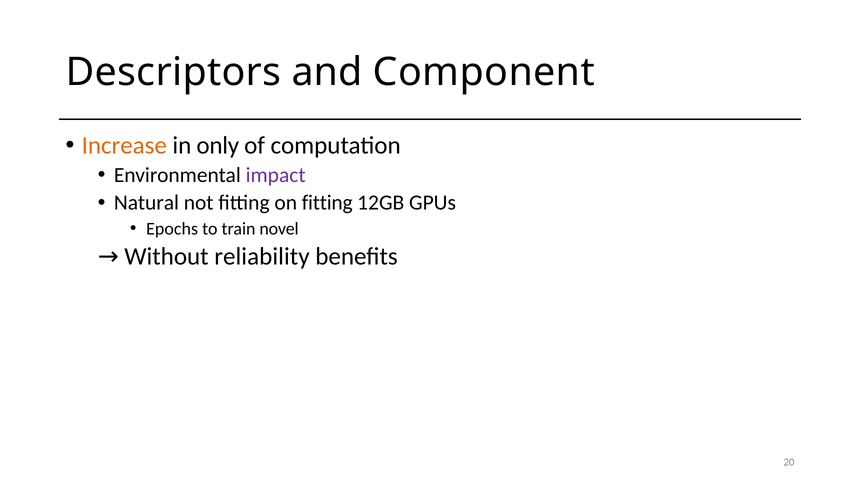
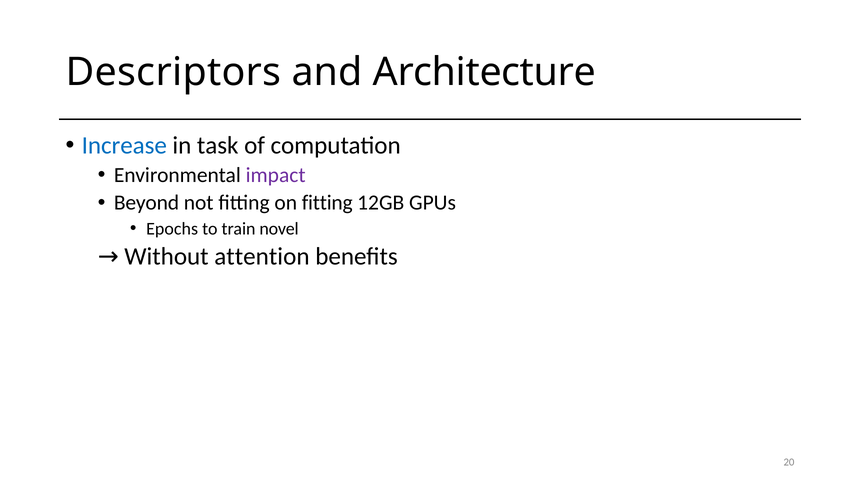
Component: Component -> Architecture
Increase colour: orange -> blue
only: only -> task
Natural: Natural -> Beyond
reliability: reliability -> attention
